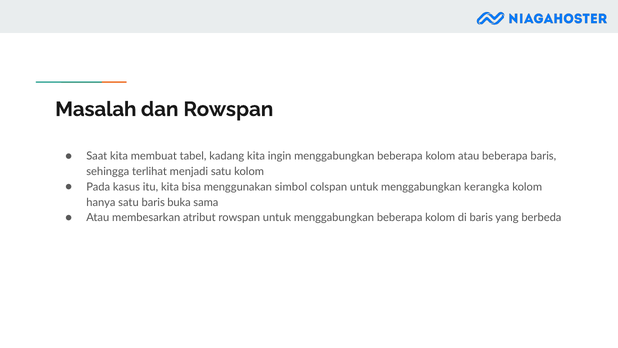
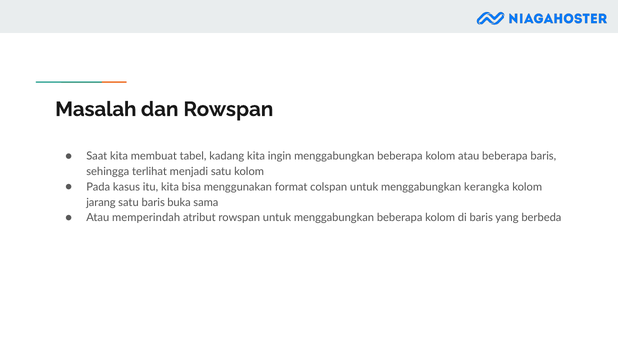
simbol: simbol -> format
hanya: hanya -> jarang
membesarkan: membesarkan -> memperindah
